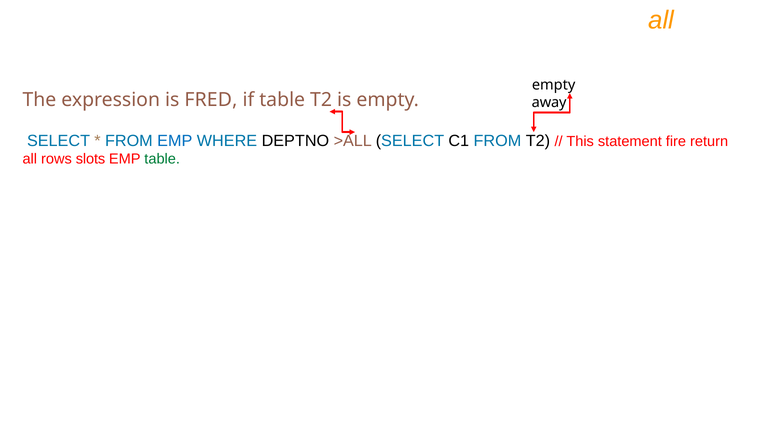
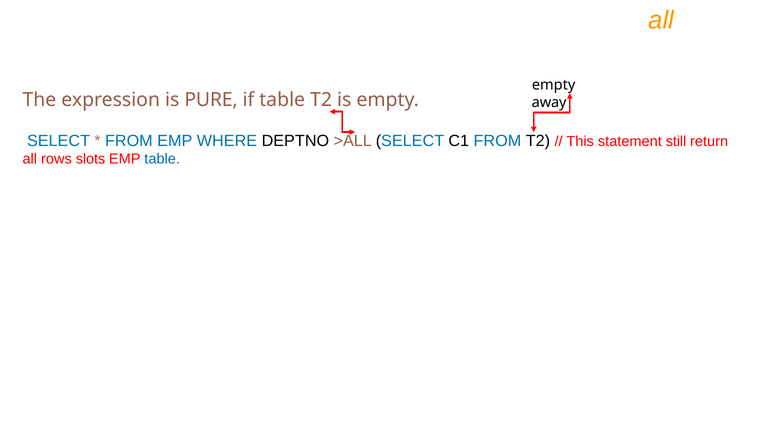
FRED: FRED -> PURE
fire: fire -> still
table at (162, 159) colour: green -> blue
